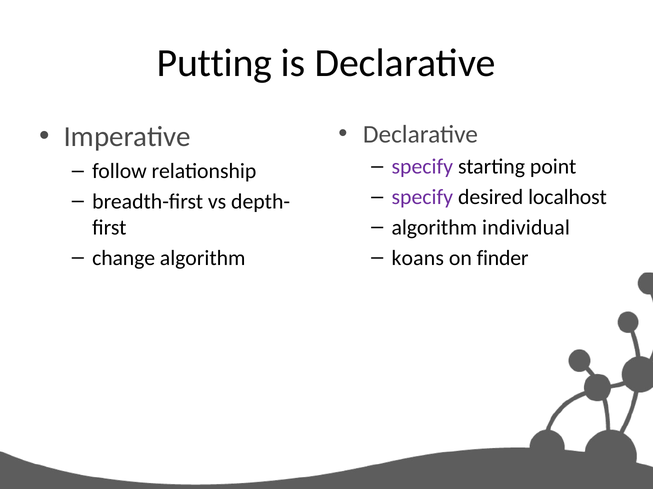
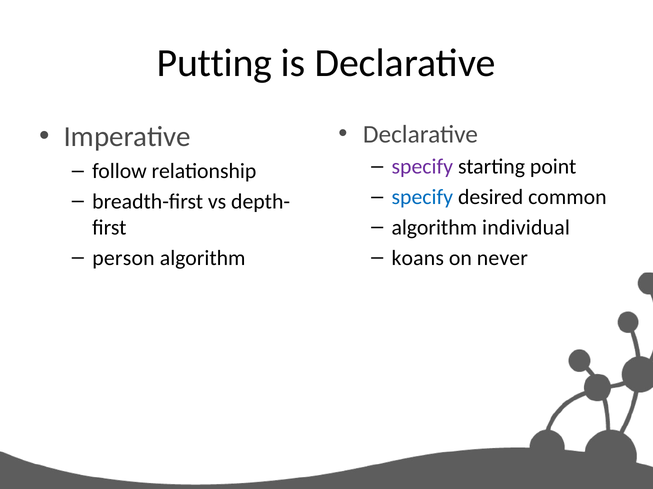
specify at (422, 197) colour: purple -> blue
localhost: localhost -> common
finder: finder -> never
change: change -> person
